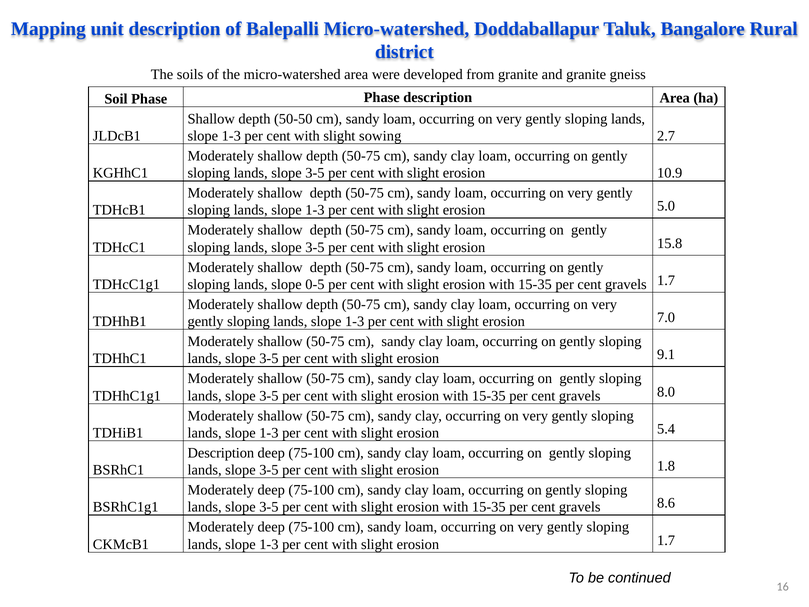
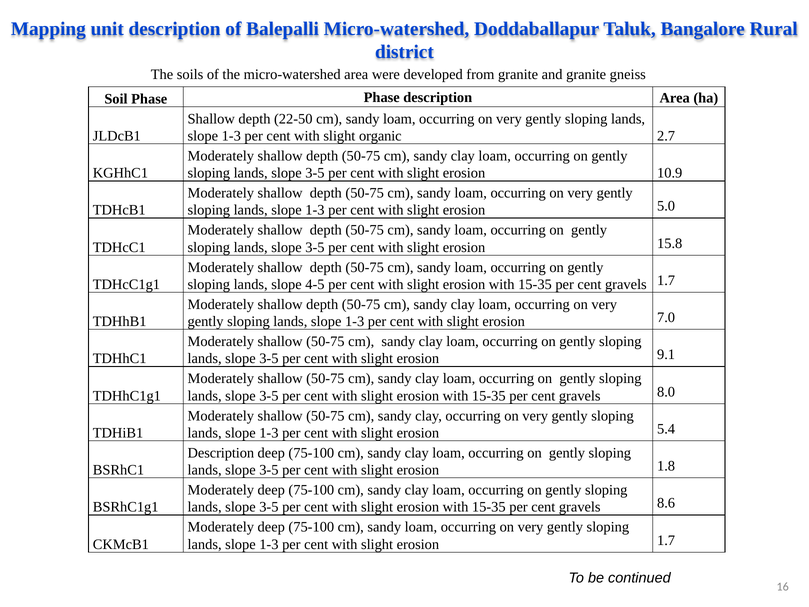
50-50: 50-50 -> 22-50
sowing: sowing -> organic
0-5: 0-5 -> 4-5
